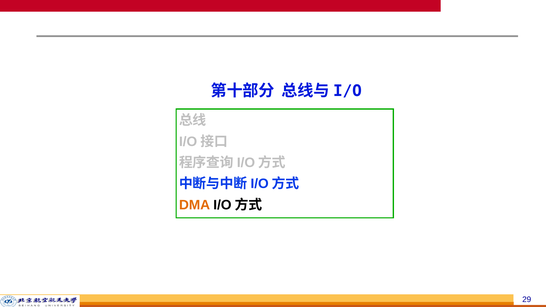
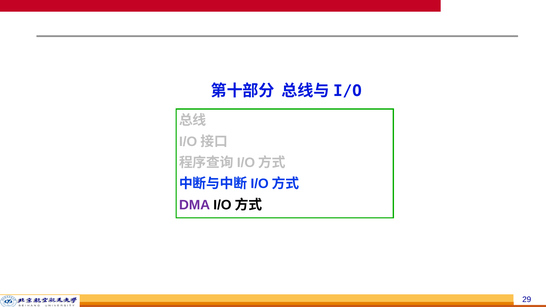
DMA colour: orange -> purple
